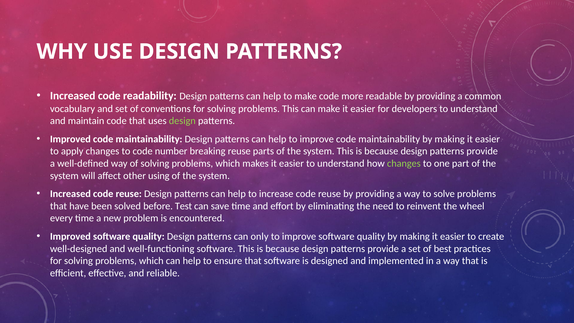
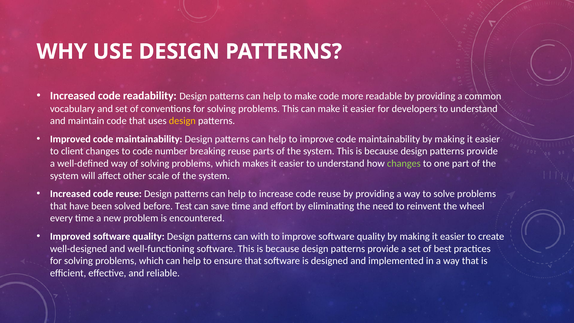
design at (182, 121) colour: light green -> yellow
apply: apply -> client
using: using -> scale
only: only -> with
